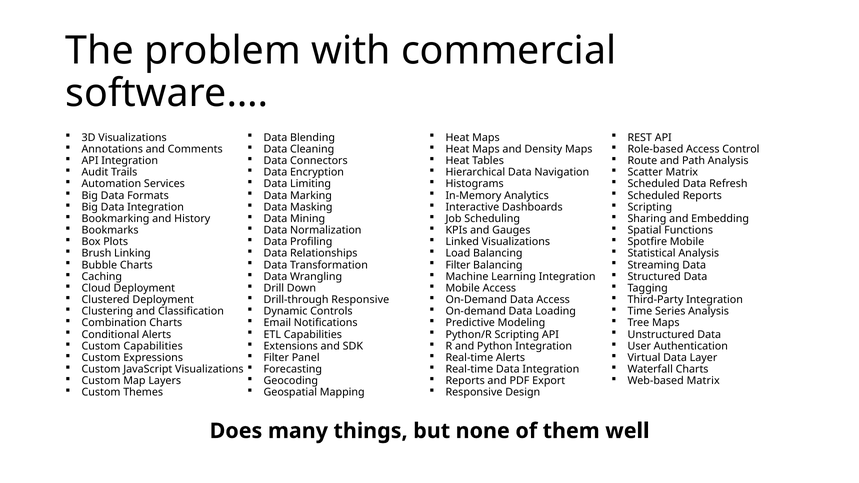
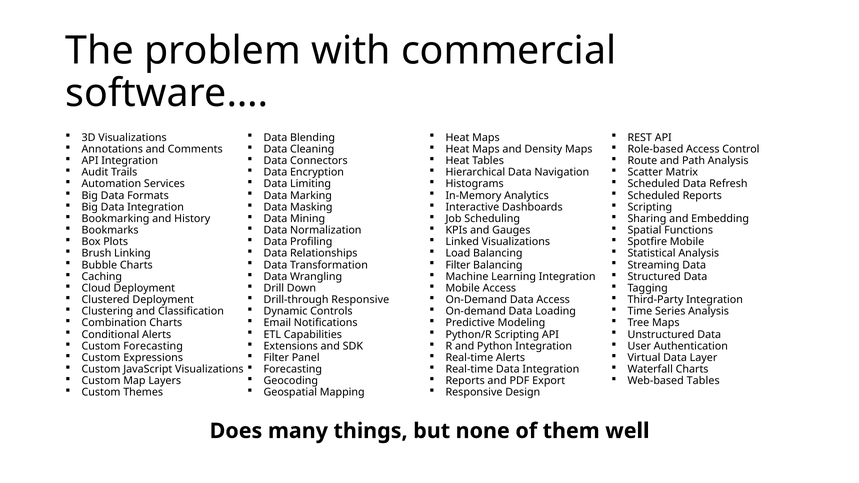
Custom Capabilities: Capabilities -> Forecasting
Web-based Matrix: Matrix -> Tables
